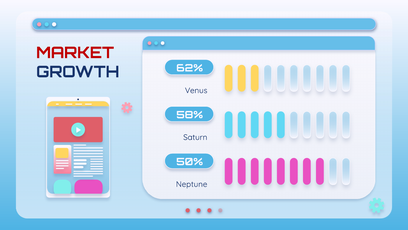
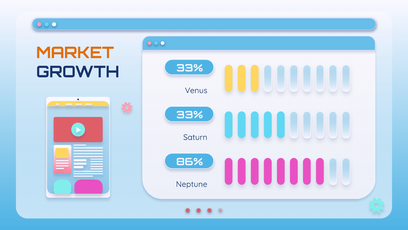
MARKET colour: red -> orange
GROWTH 62%: 62% -> 33%
58% at (190, 115): 58% -> 33%
50%: 50% -> 86%
